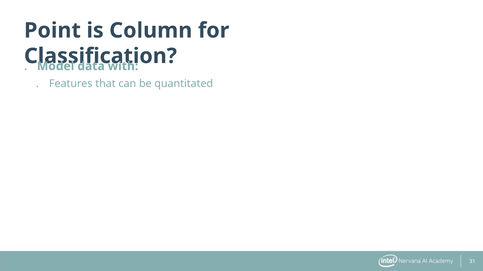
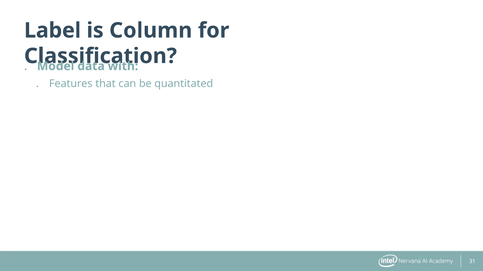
Point: Point -> Label
